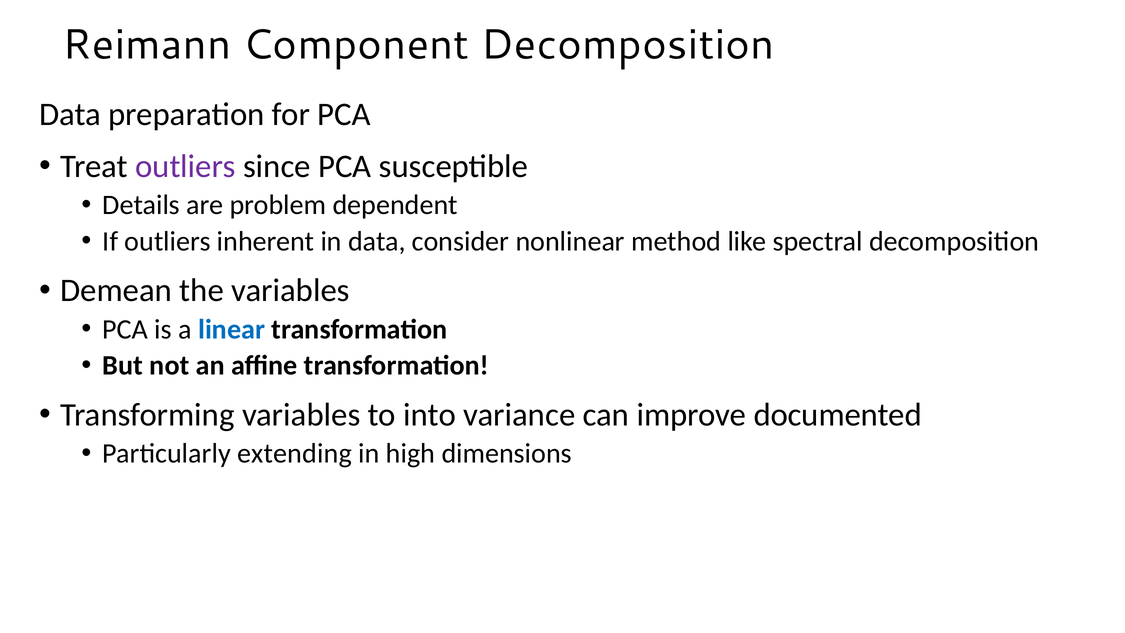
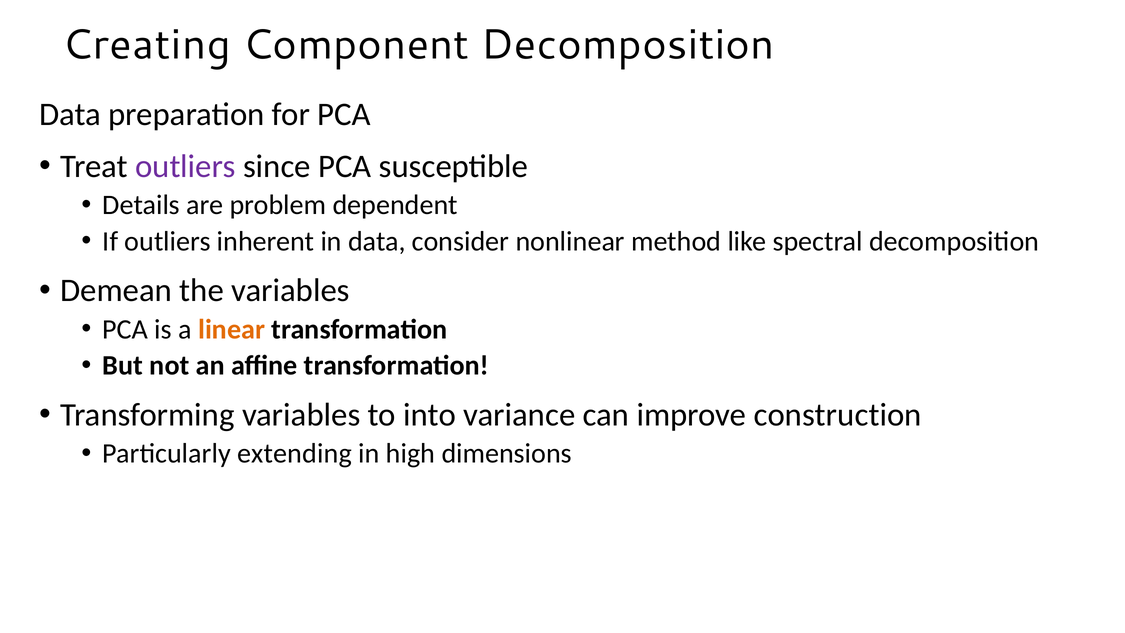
Reimann: Reimann -> Creating
linear colour: blue -> orange
documented: documented -> construction
